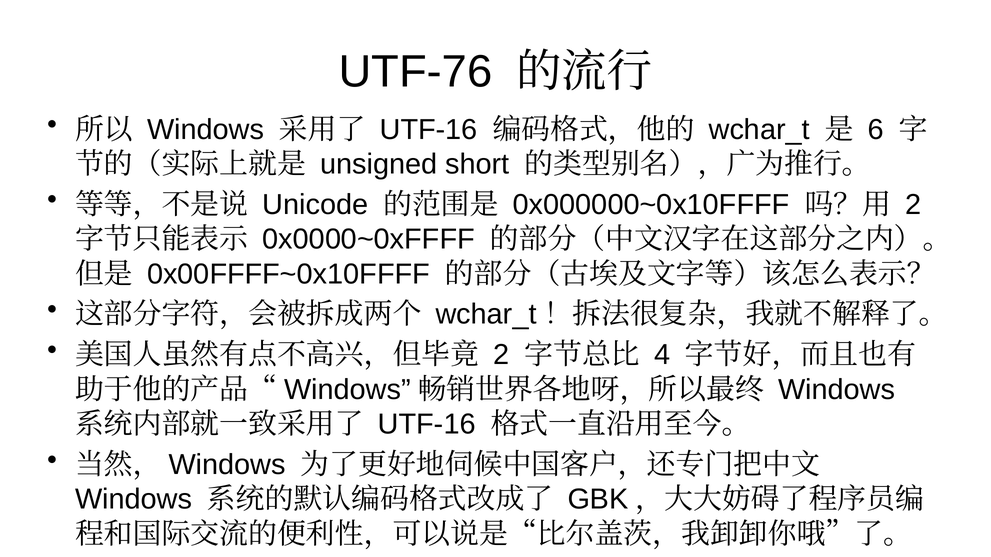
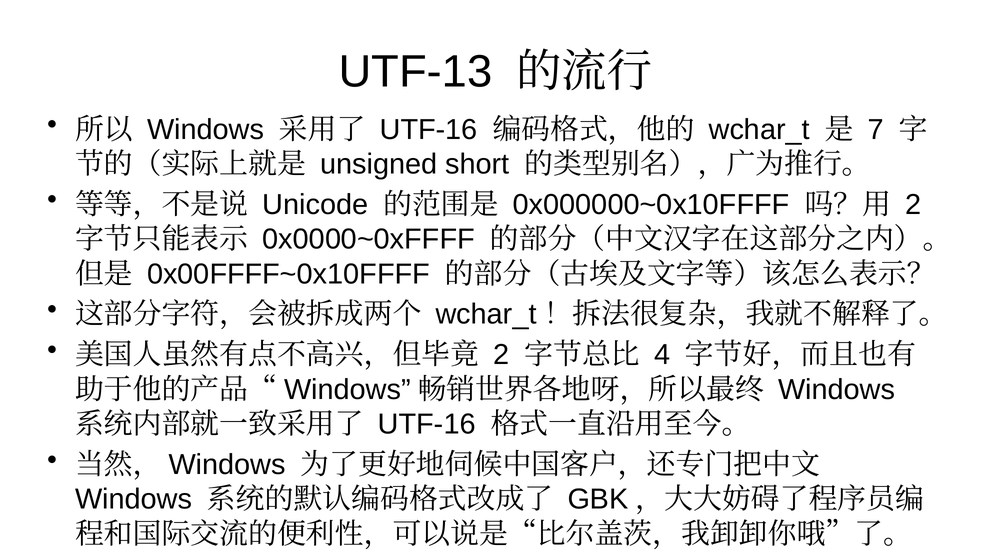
UTF-76: UTF-76 -> UTF-13
6: 6 -> 7
